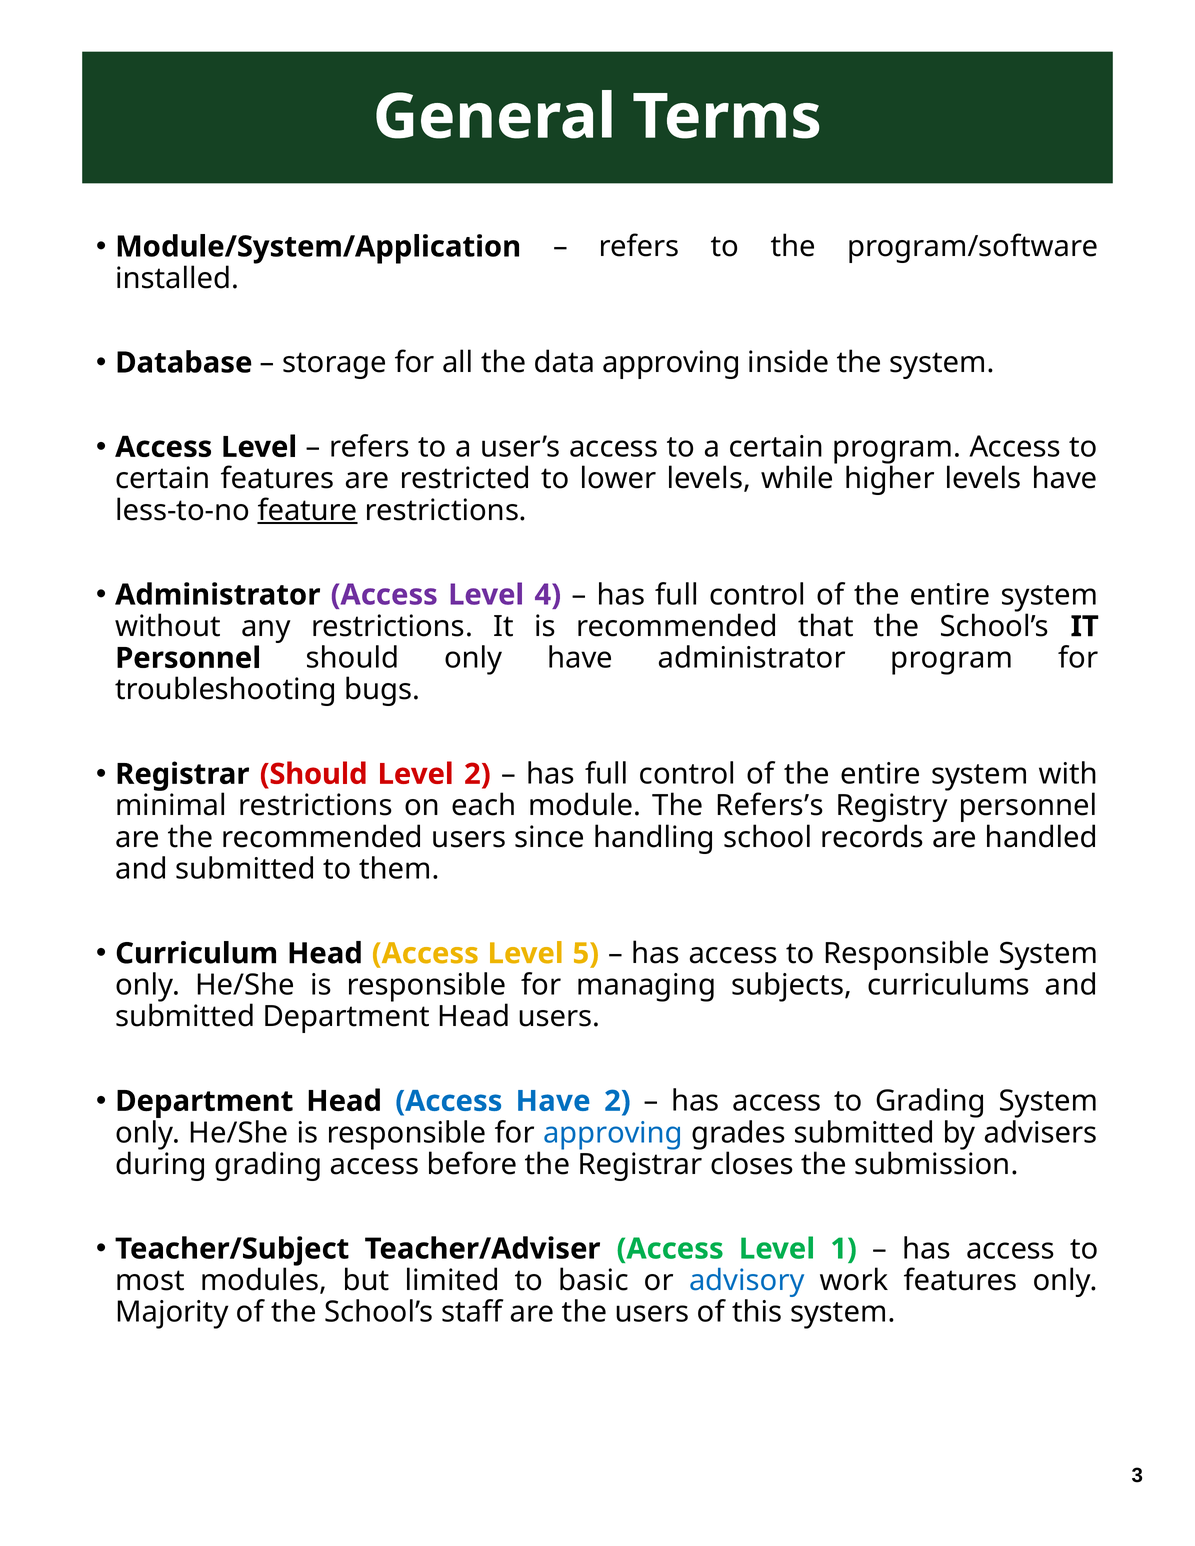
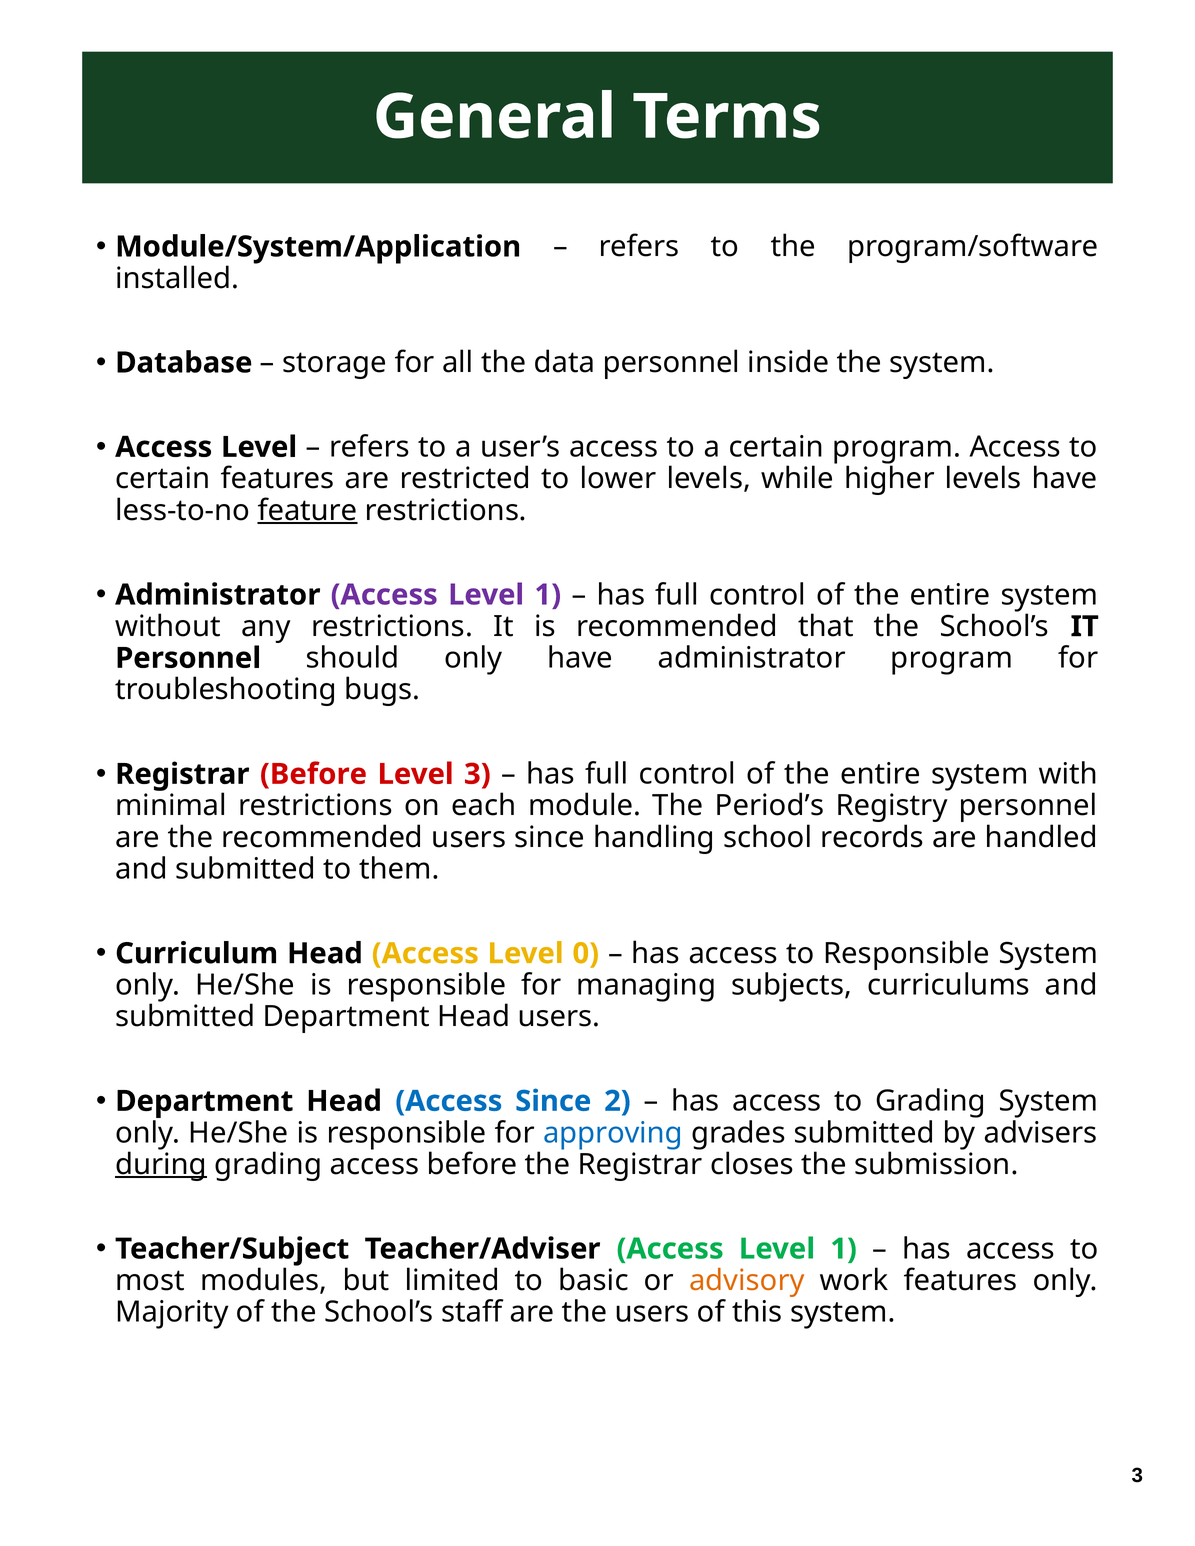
data approving: approving -> personnel
Administrator Access Level 4: 4 -> 1
Registrar Should: Should -> Before
Level 2: 2 -> 3
Refers’s: Refers’s -> Period’s
5: 5 -> 0
Access Have: Have -> Since
during underline: none -> present
advisory colour: blue -> orange
